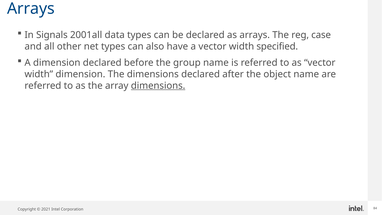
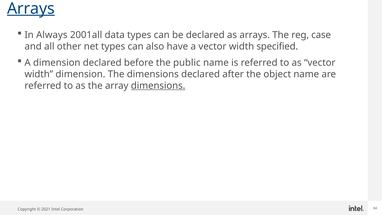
Arrays at (31, 8) underline: none -> present
Signals: Signals -> Always
group: group -> public
